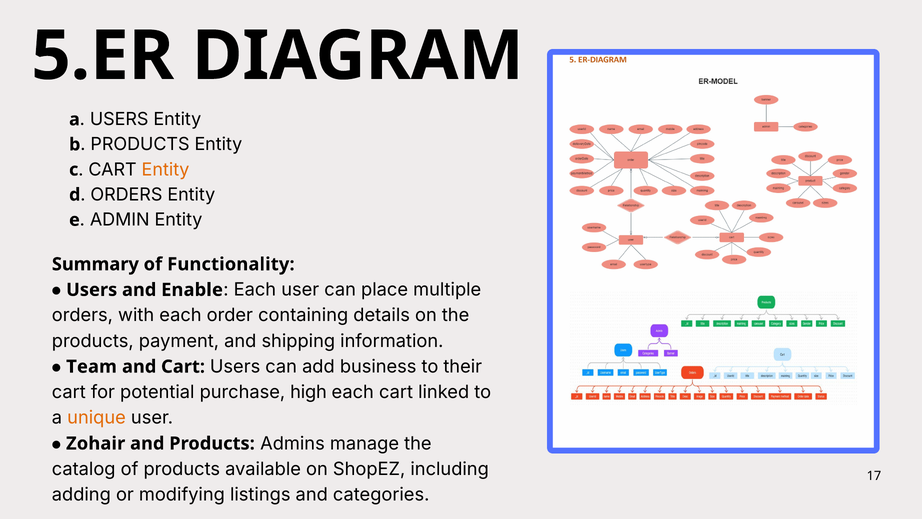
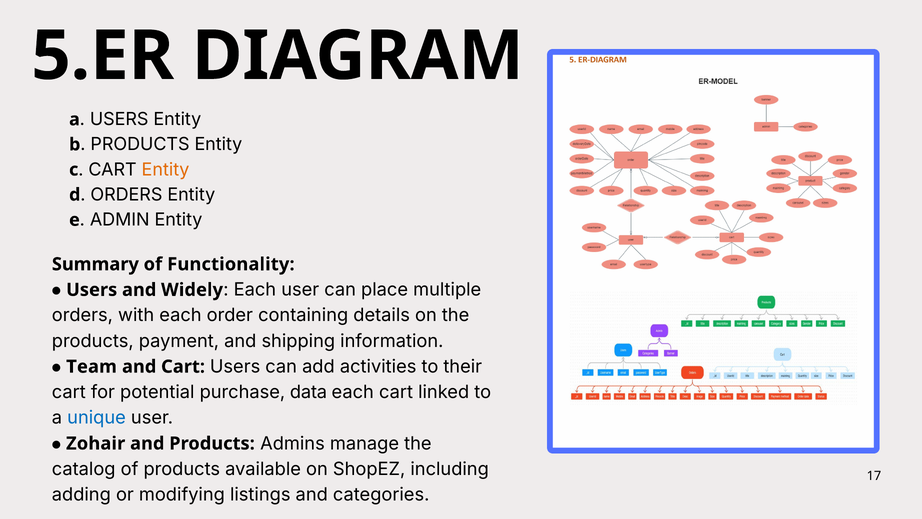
Enable: Enable -> Widely
business: business -> activities
high: high -> data
unique colour: orange -> blue
